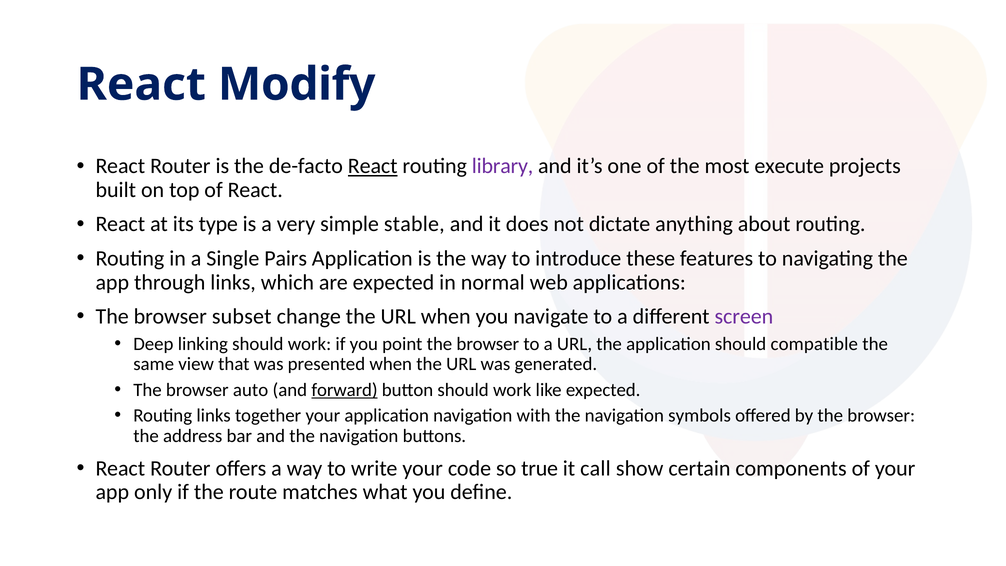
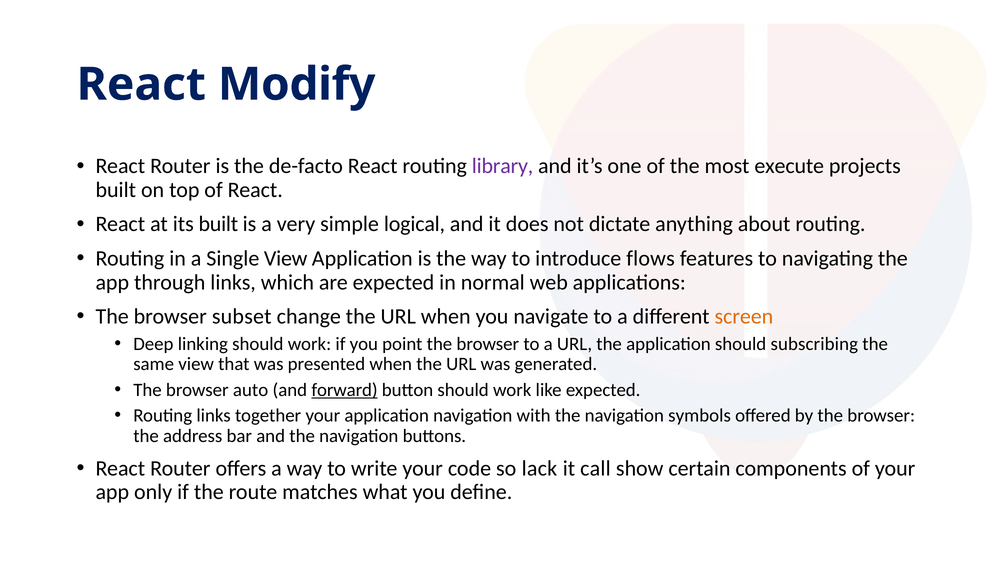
React at (373, 166) underline: present -> none
its type: type -> built
stable: stable -> logical
Single Pairs: Pairs -> View
these: these -> flows
screen colour: purple -> orange
compatible: compatible -> subscribing
true: true -> lack
